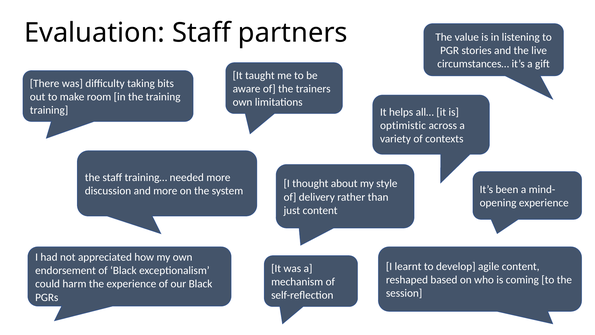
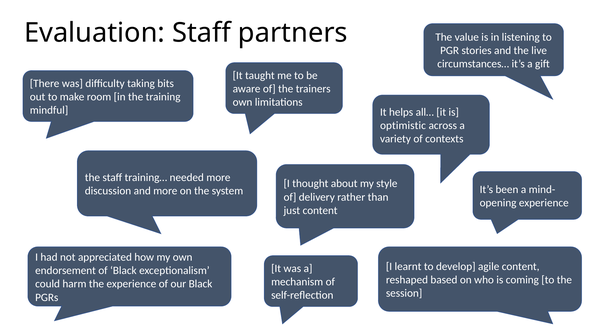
training at (49, 110): training -> mindful
